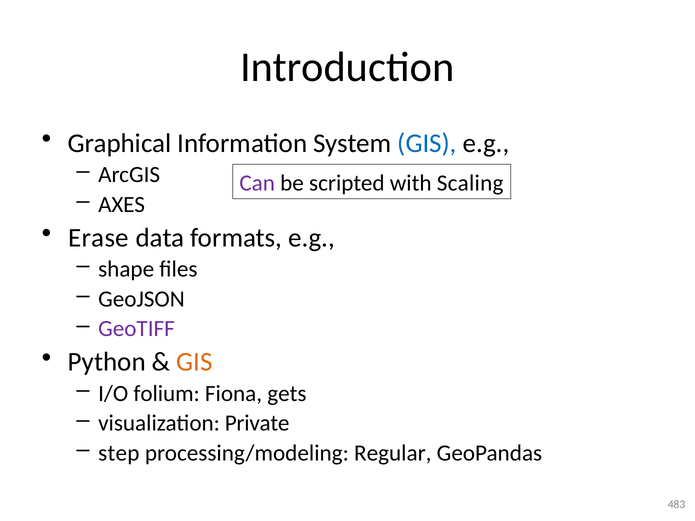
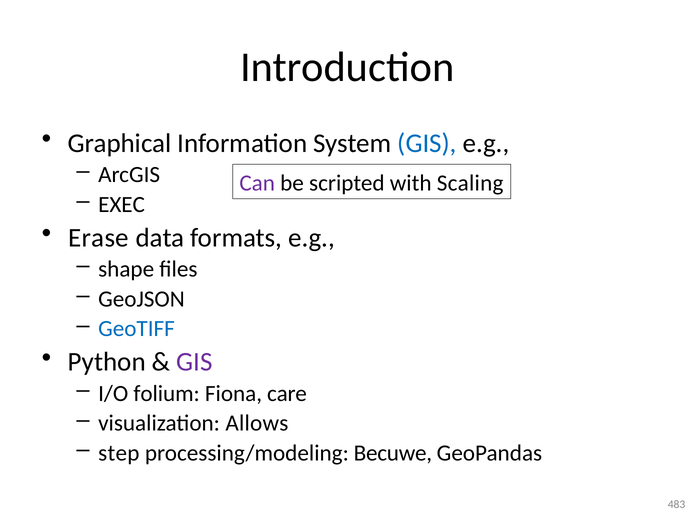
AXES: AXES -> EXEC
GeoTIFF colour: purple -> blue
GIS at (194, 362) colour: orange -> purple
gets: gets -> care
Private: Private -> Allows
Regular: Regular -> Becuwe
